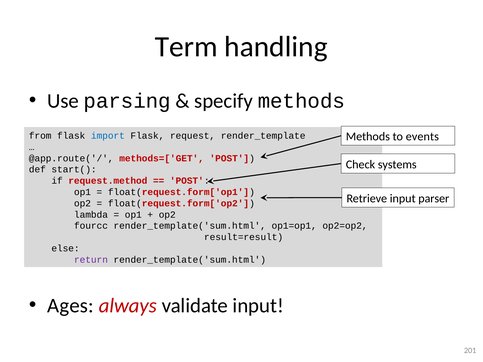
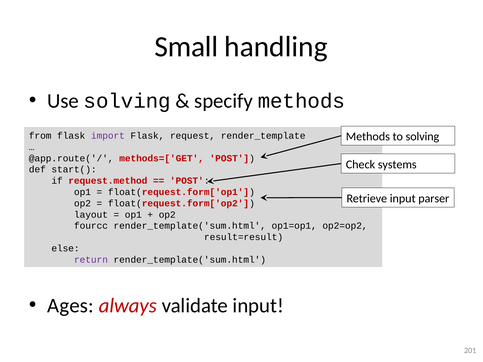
Term: Term -> Small
Use parsing: parsing -> solving
to events: events -> solving
import colour: blue -> purple
lambda: lambda -> layout
